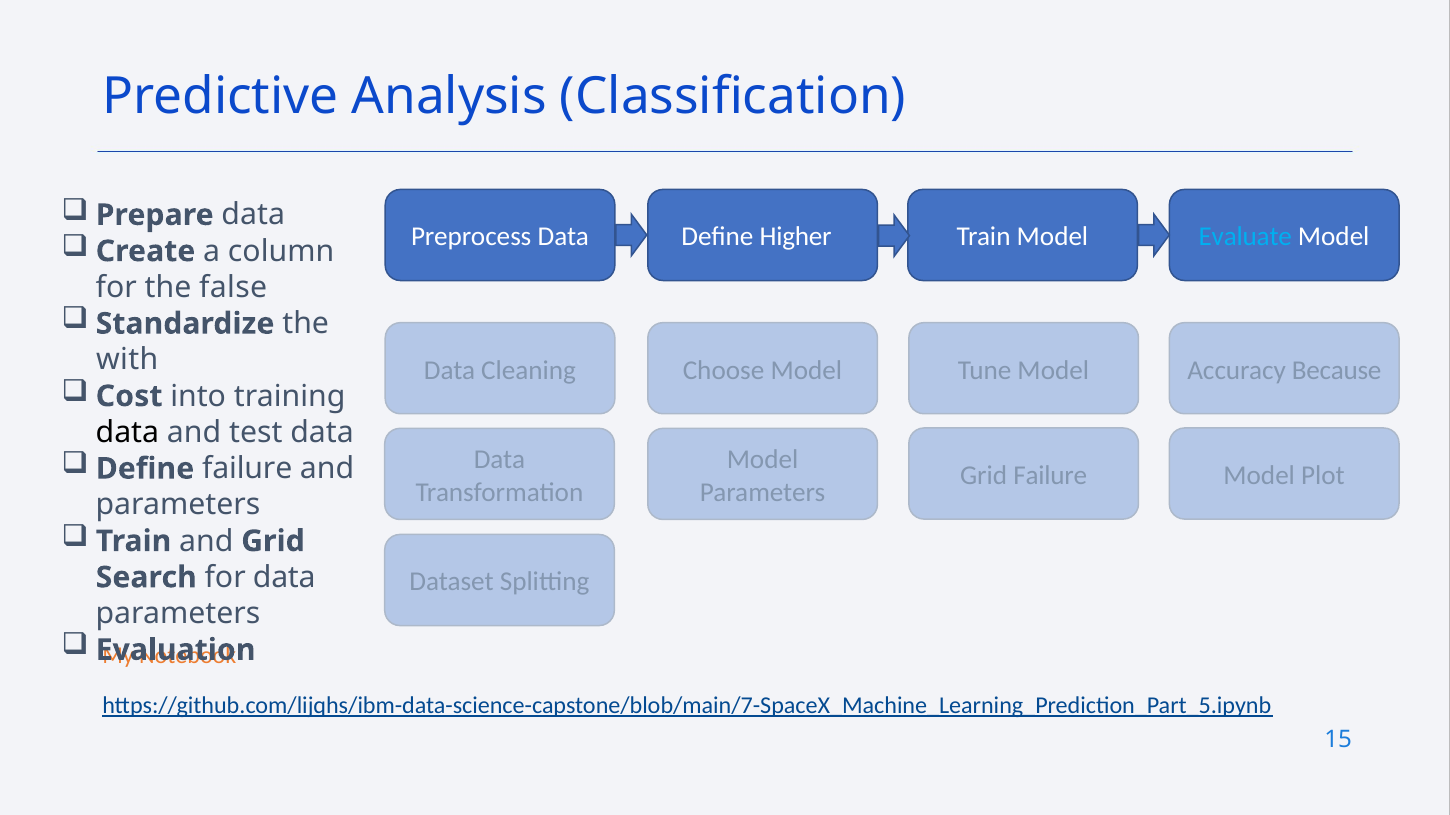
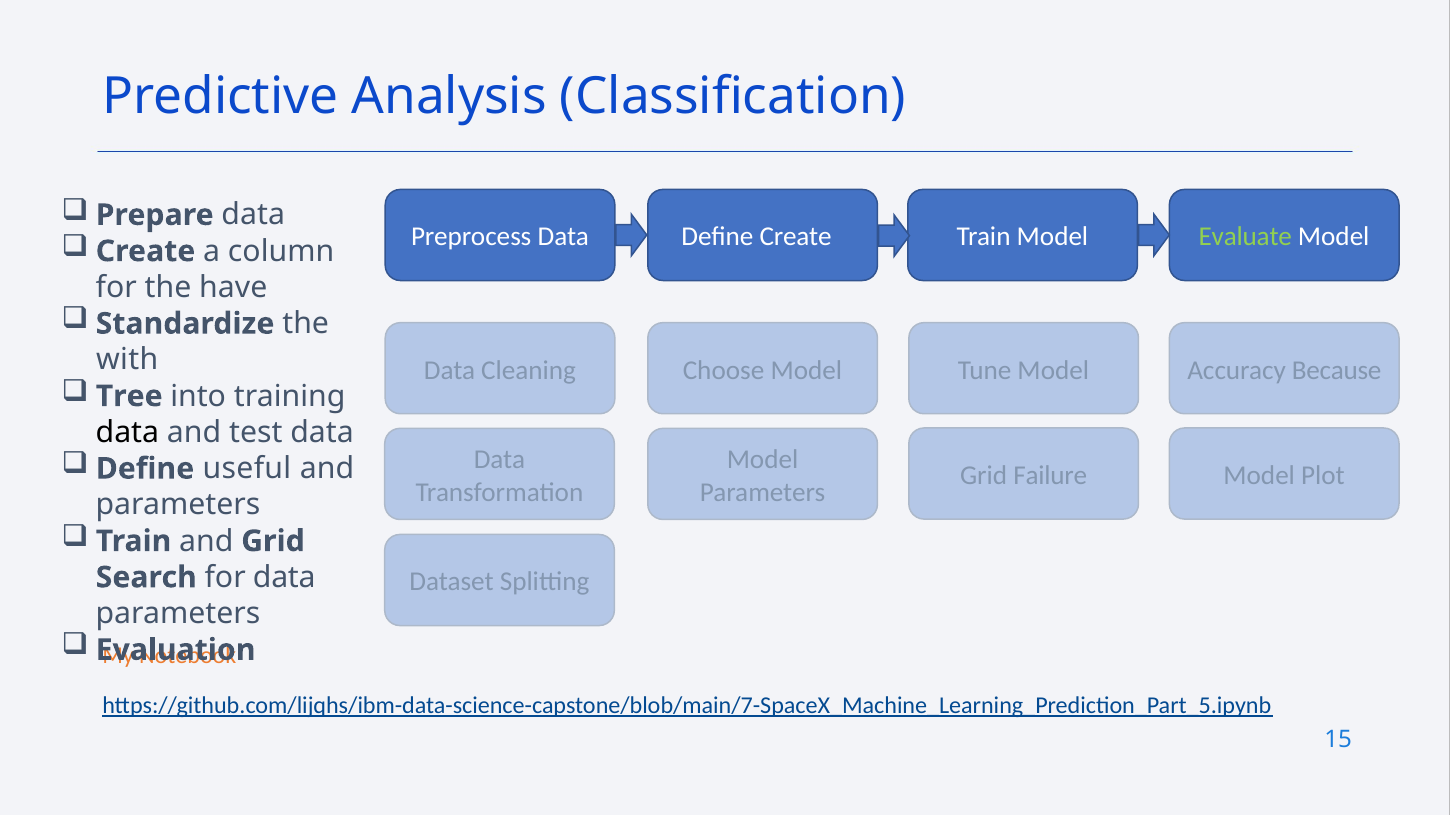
Define Higher: Higher -> Create
Evaluate colour: light blue -> light green
false: false -> have
Cost: Cost -> Tree
Define failure: failure -> useful
